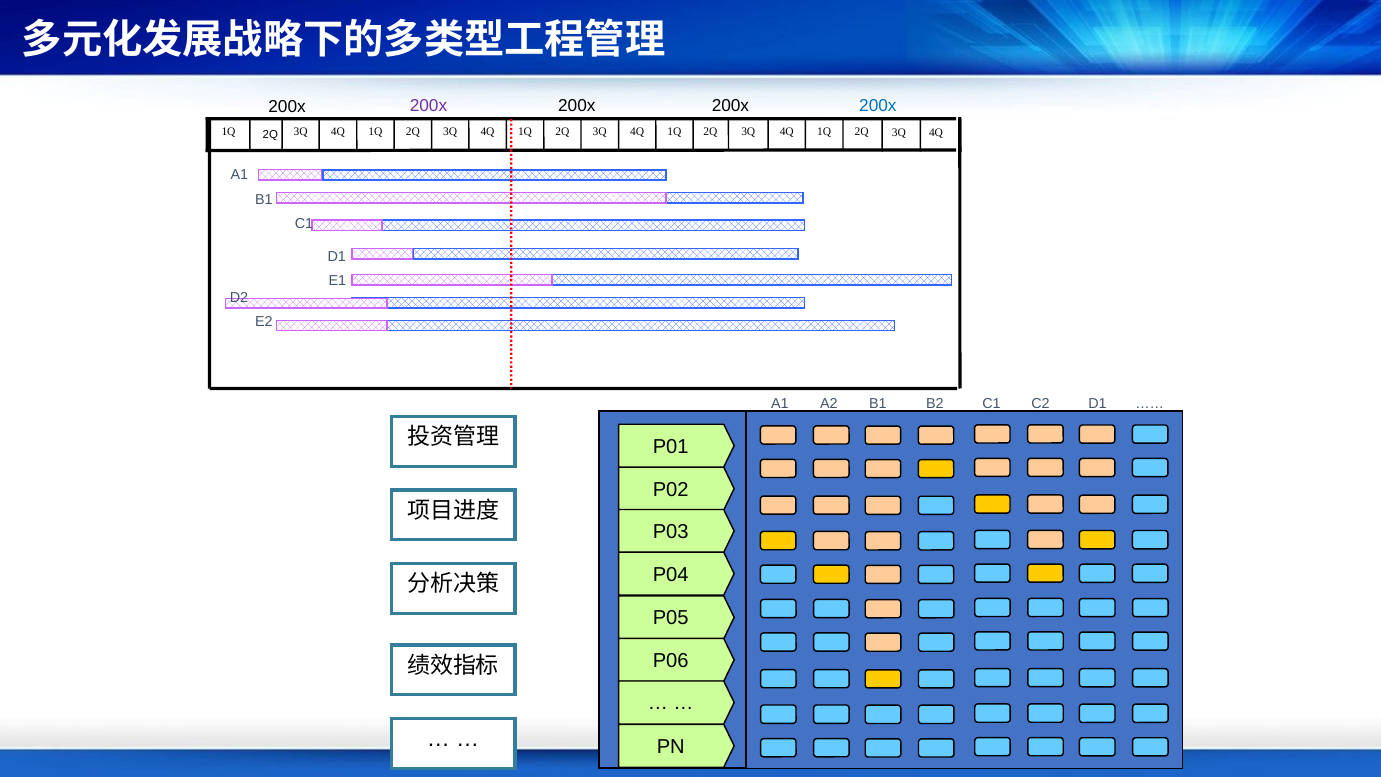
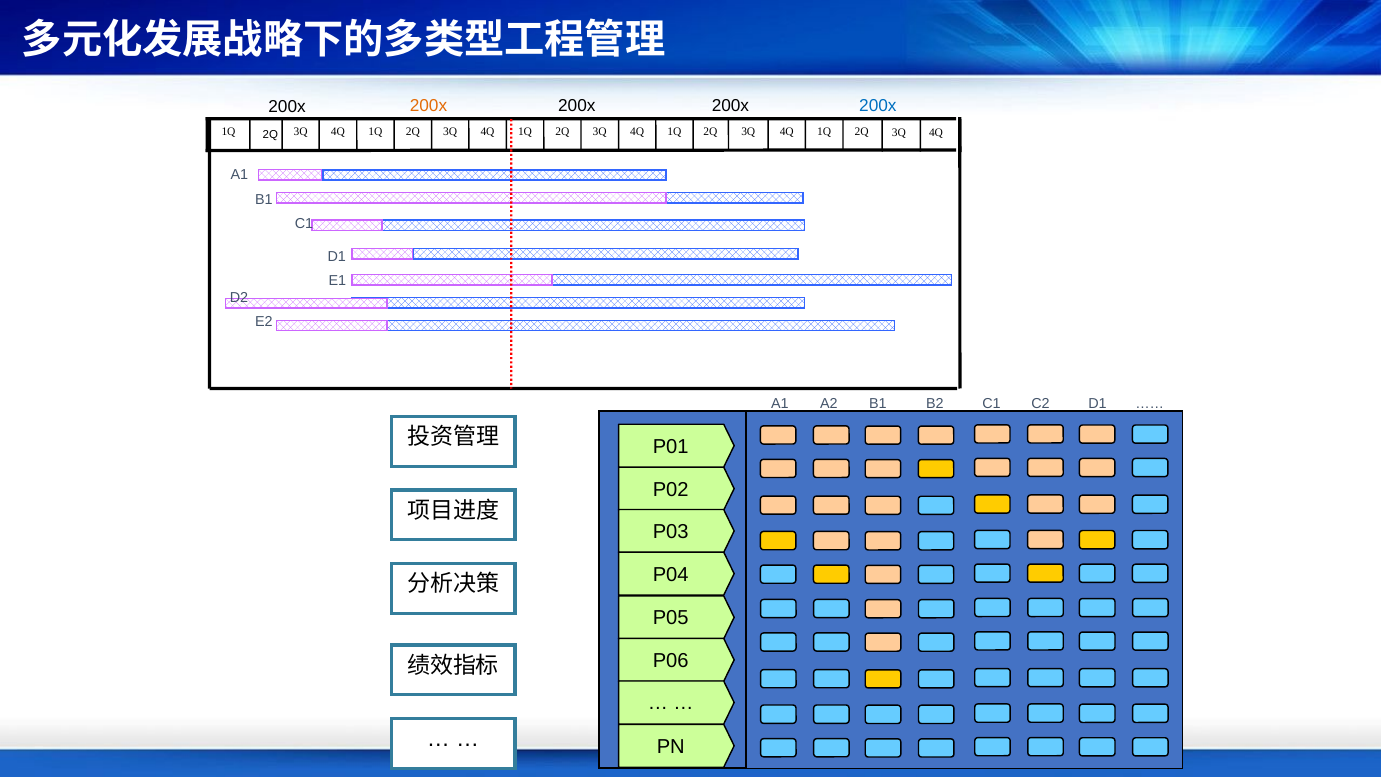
200x at (429, 106) colour: purple -> orange
